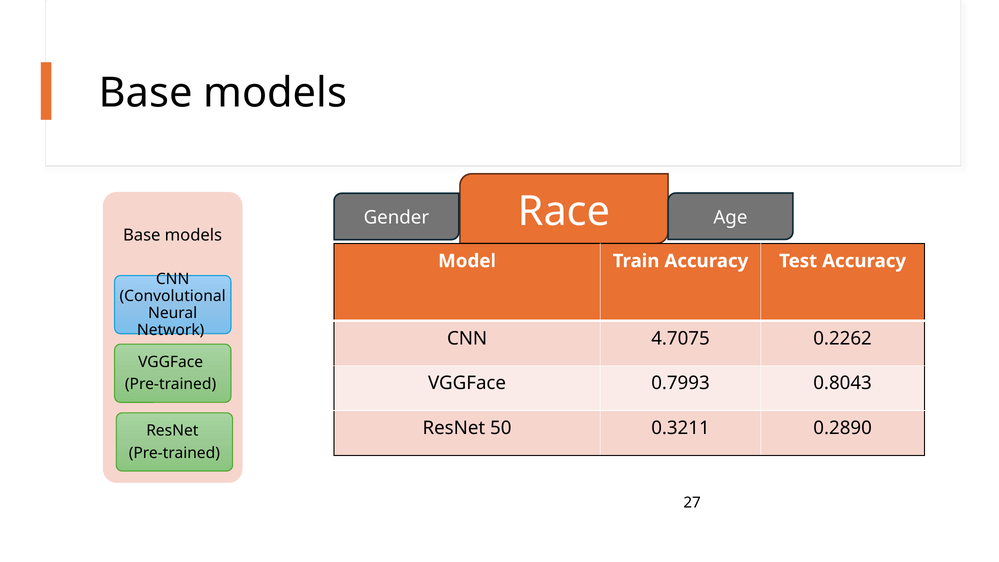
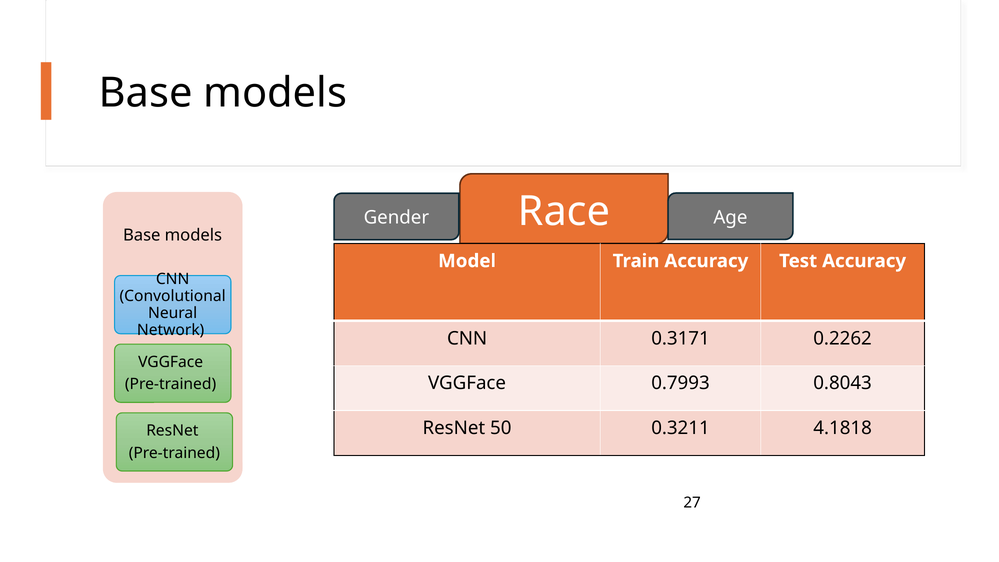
4.7075: 4.7075 -> 0.3171
0.2890: 0.2890 -> 4.1818
